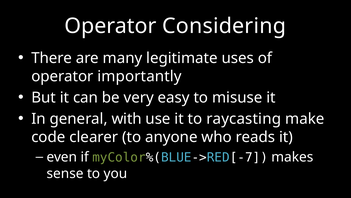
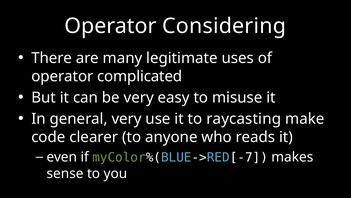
importantly: importantly -> complicated
general with: with -> very
